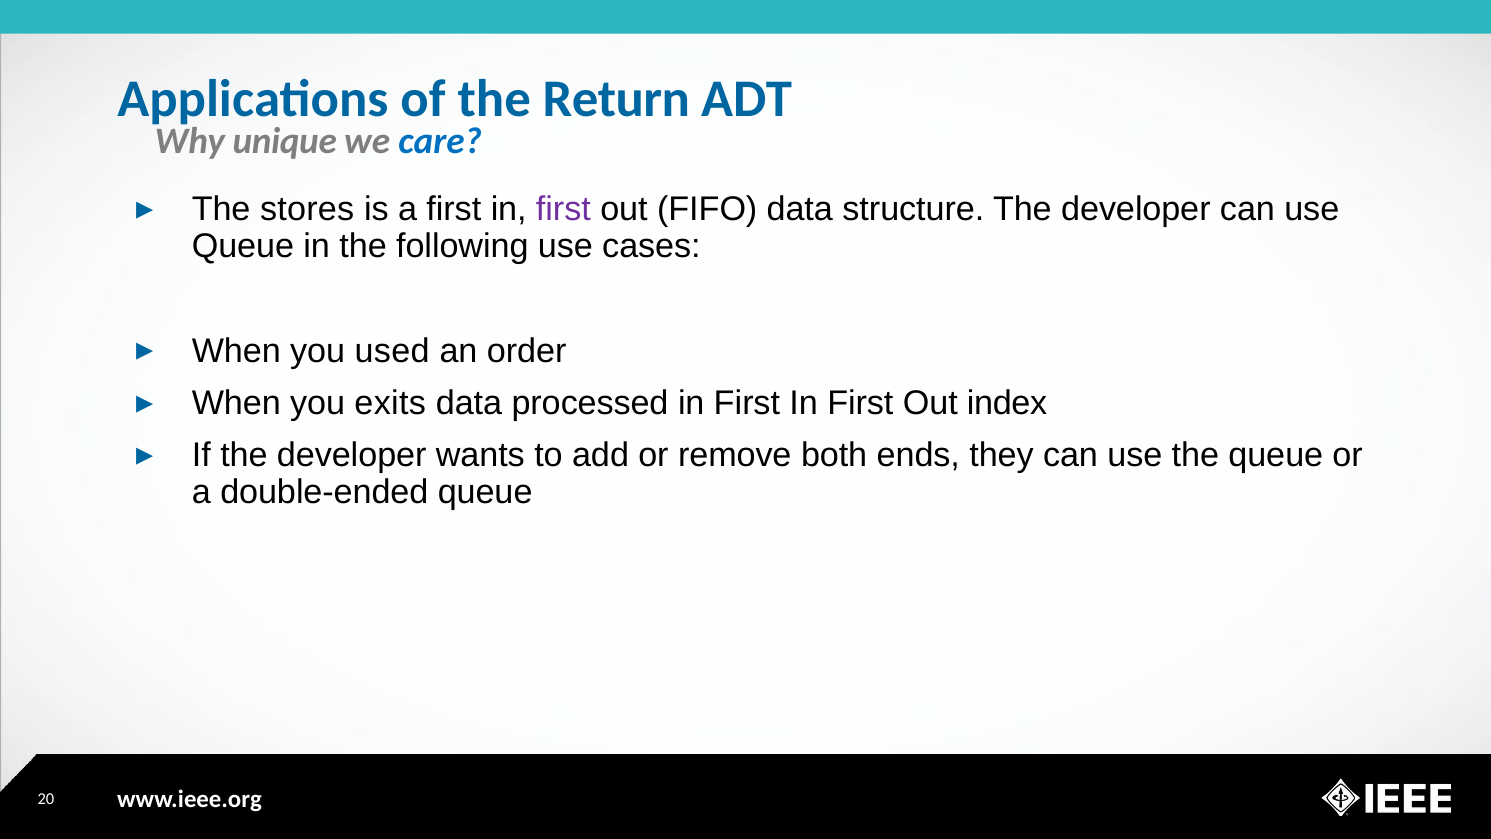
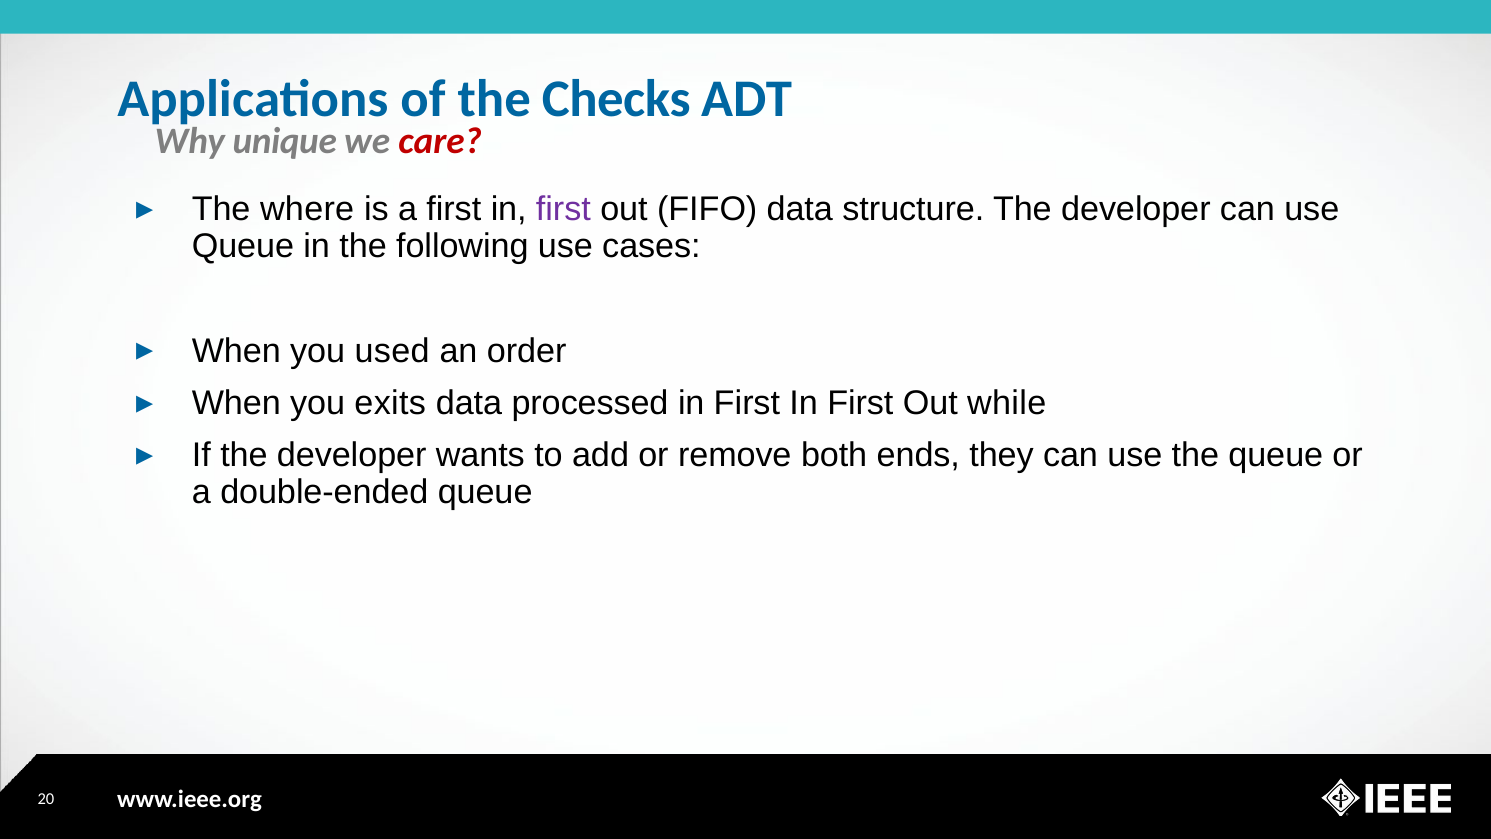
Return: Return -> Checks
care colour: blue -> red
stores: stores -> where
index: index -> while
